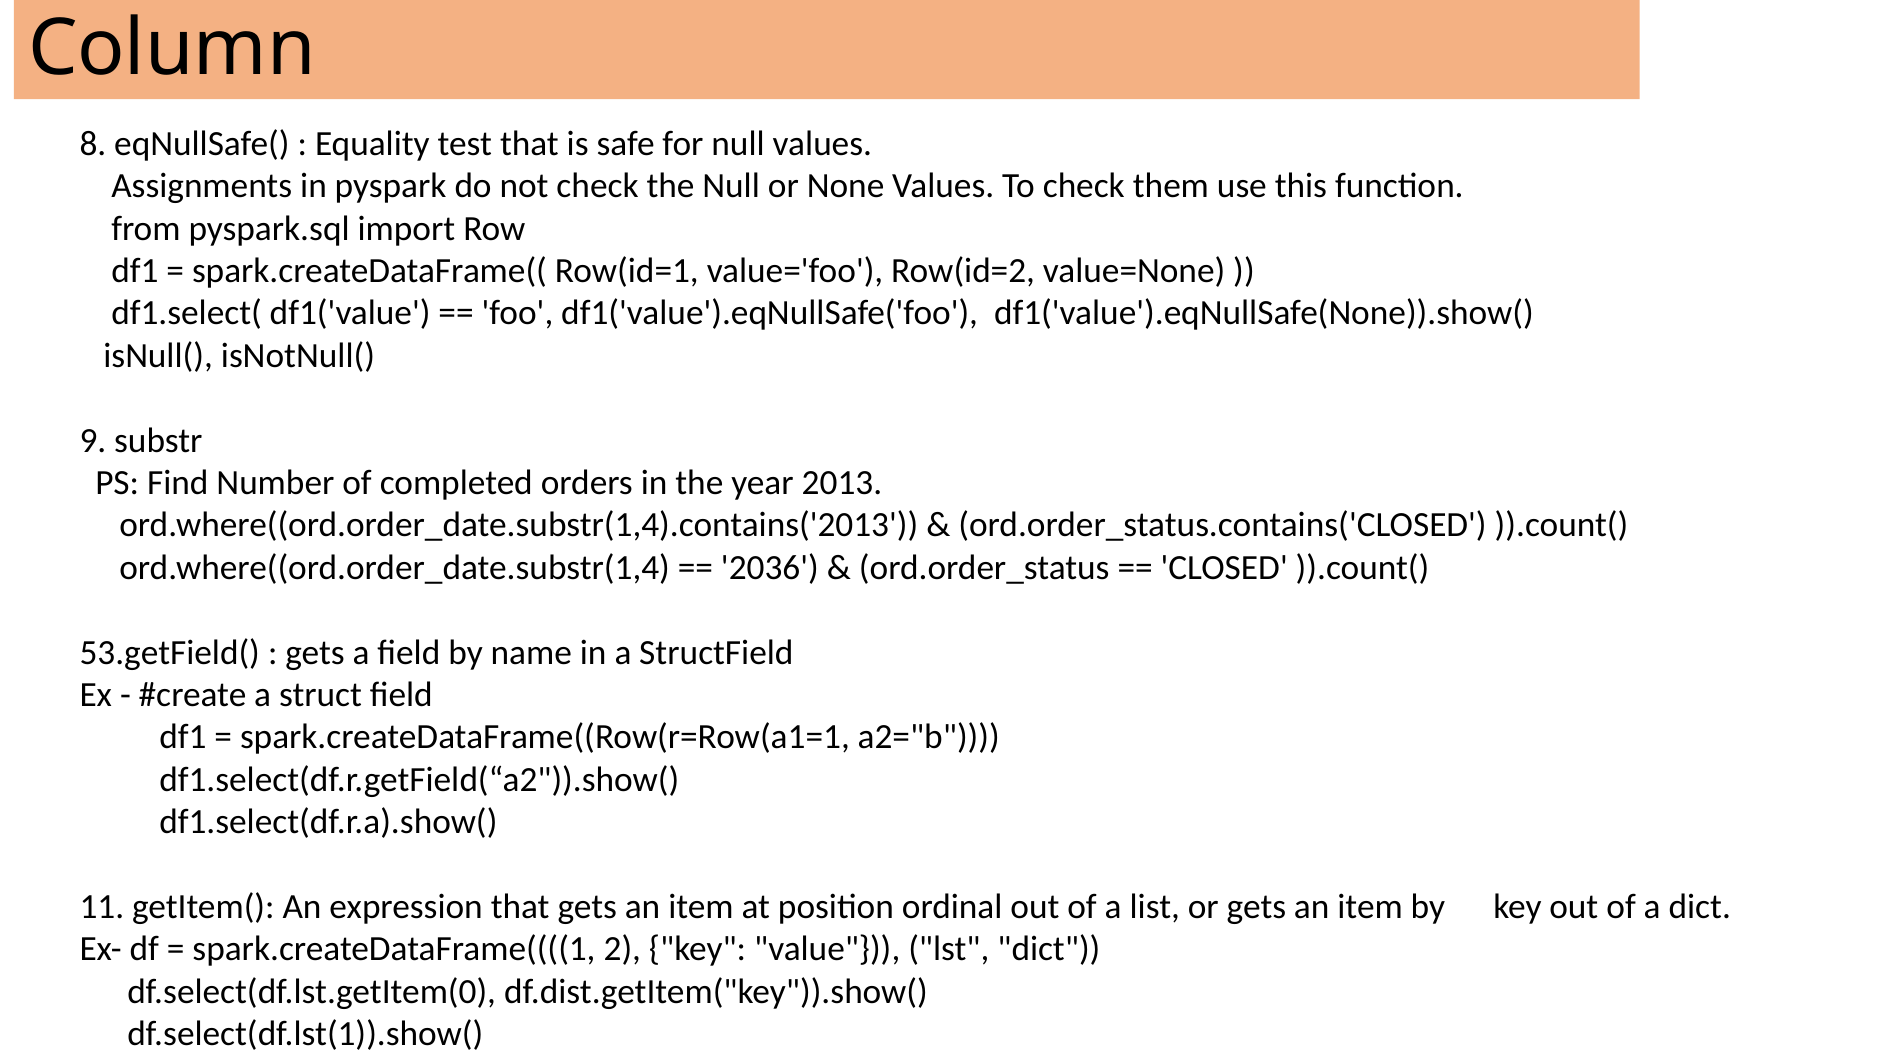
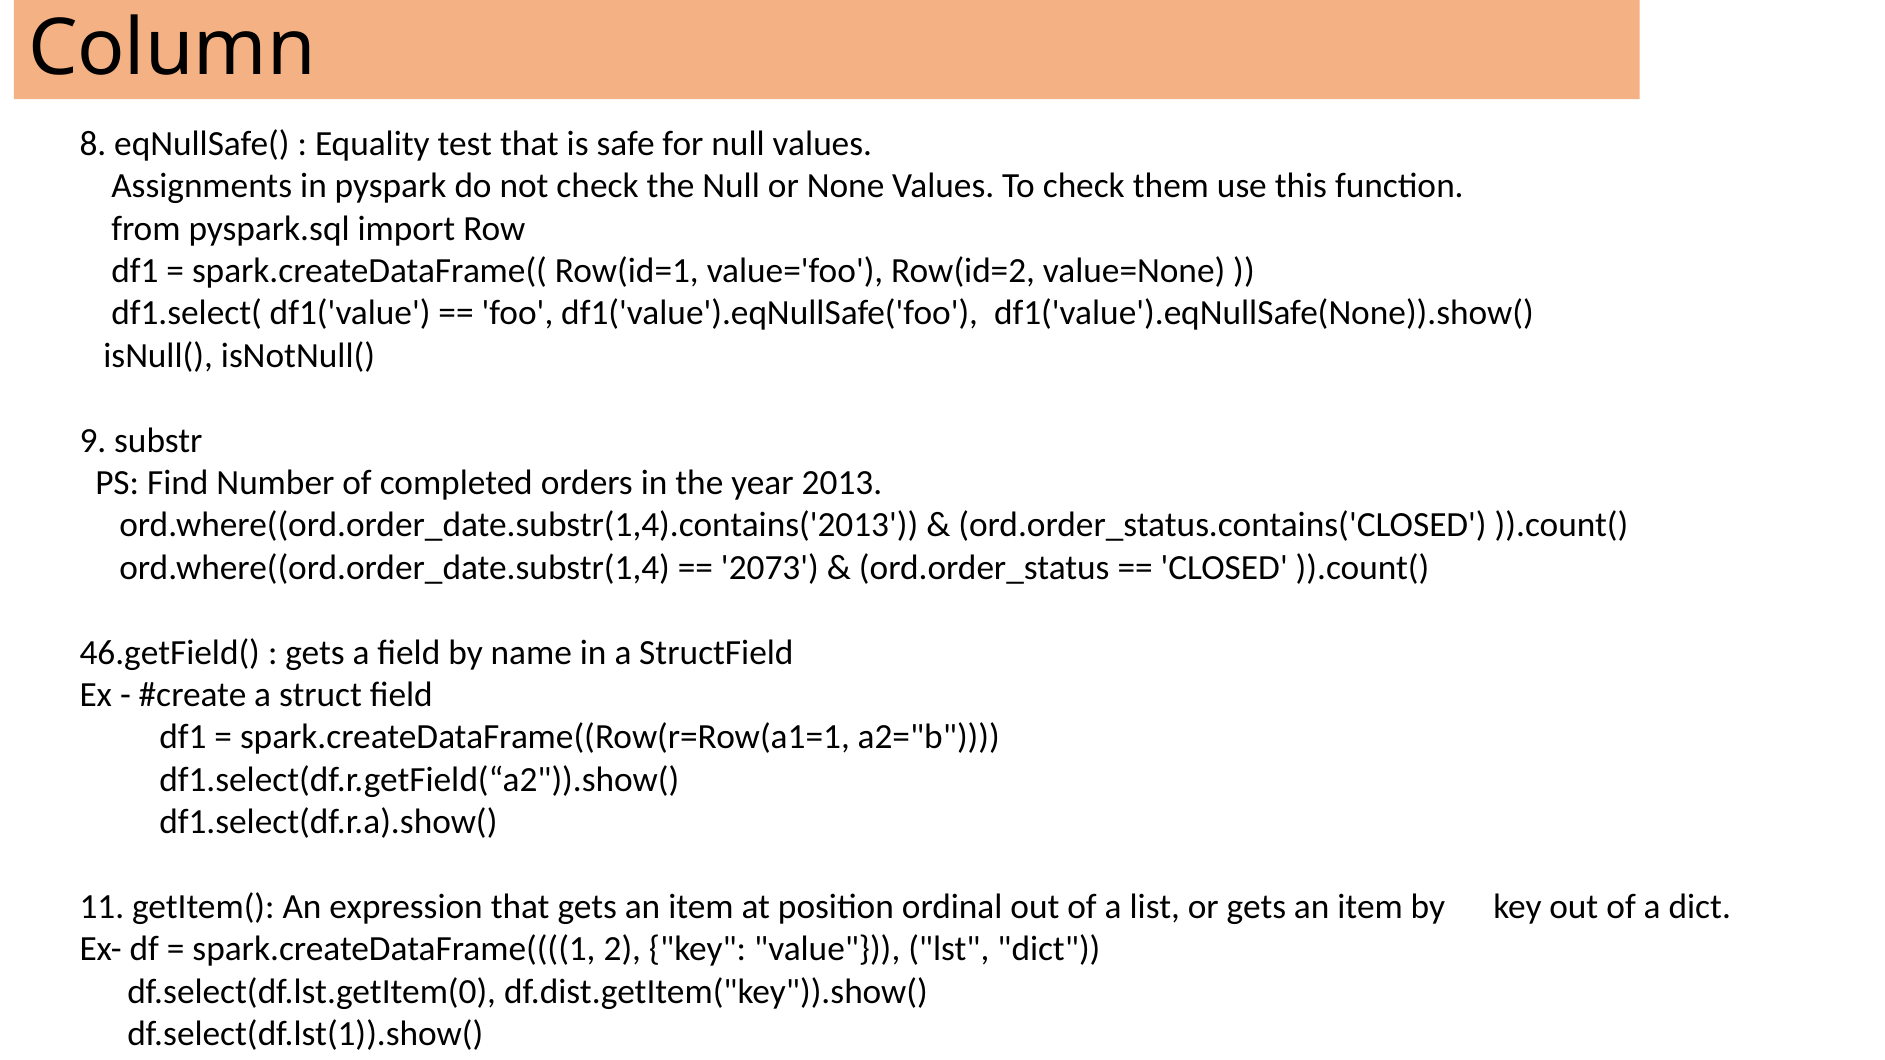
2036: 2036 -> 2073
53.getField(: 53.getField( -> 46.getField(
